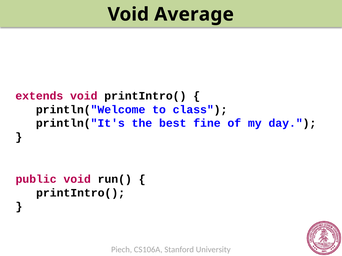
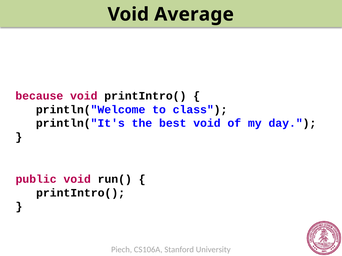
extends: extends -> because
best fine: fine -> void
